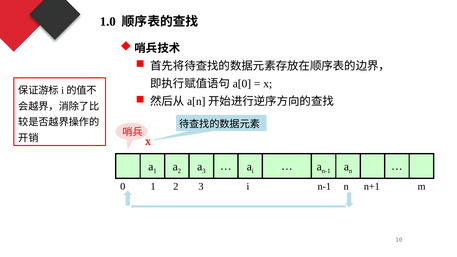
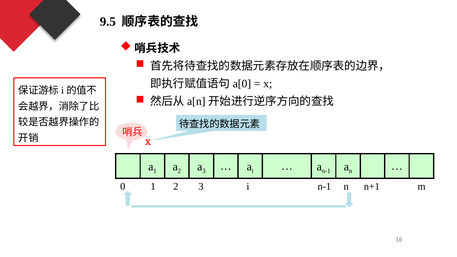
1.0: 1.0 -> 9.5
